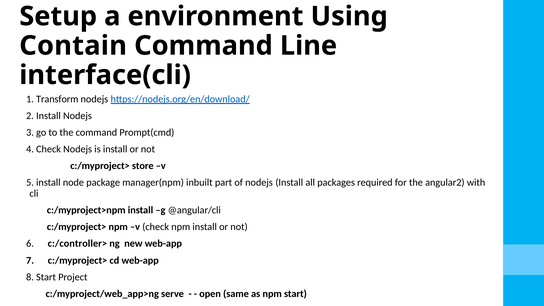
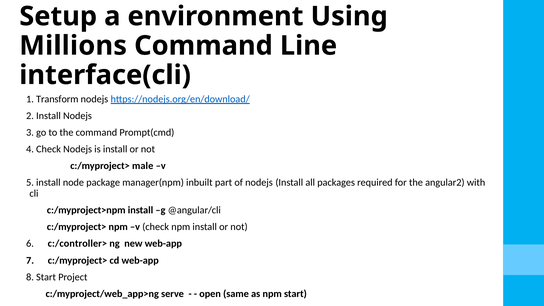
Contain: Contain -> Millions
store: store -> male
